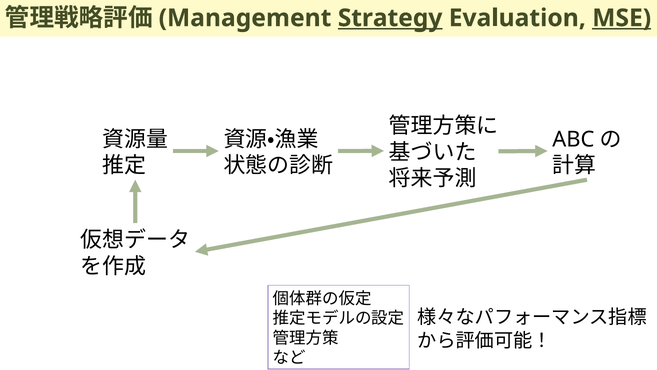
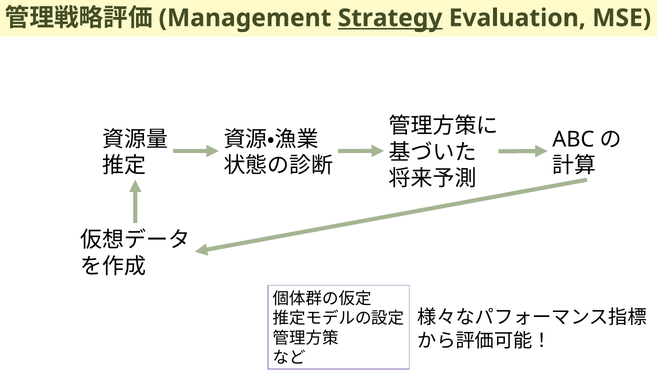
MSE underline: present -> none
